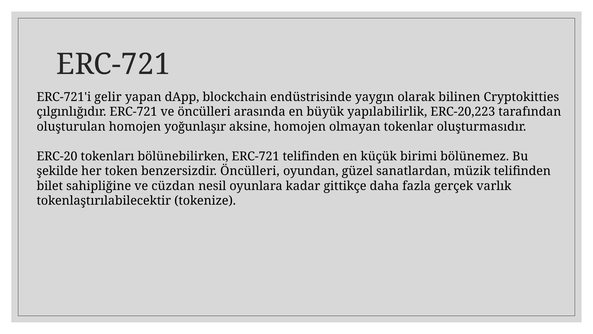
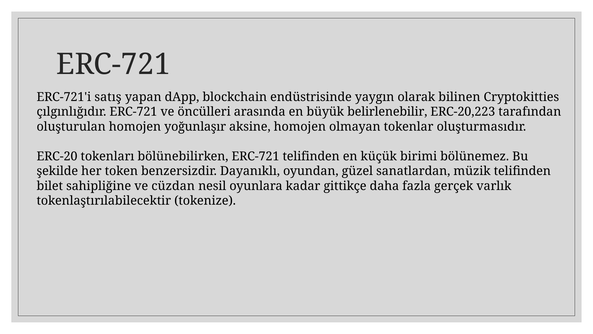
gelir: gelir -> satış
yapılabilirlik: yapılabilirlik -> belirlenebilir
benzersizdir Öncülleri: Öncülleri -> Dayanıklı
